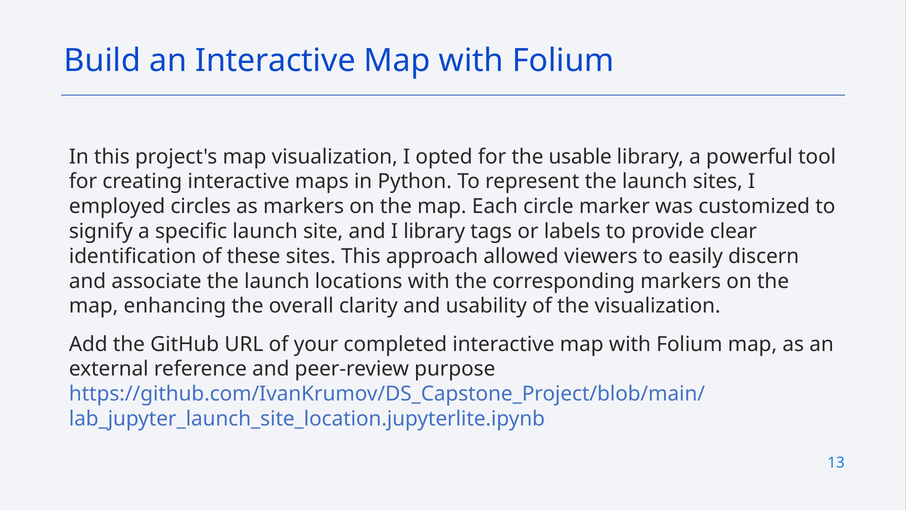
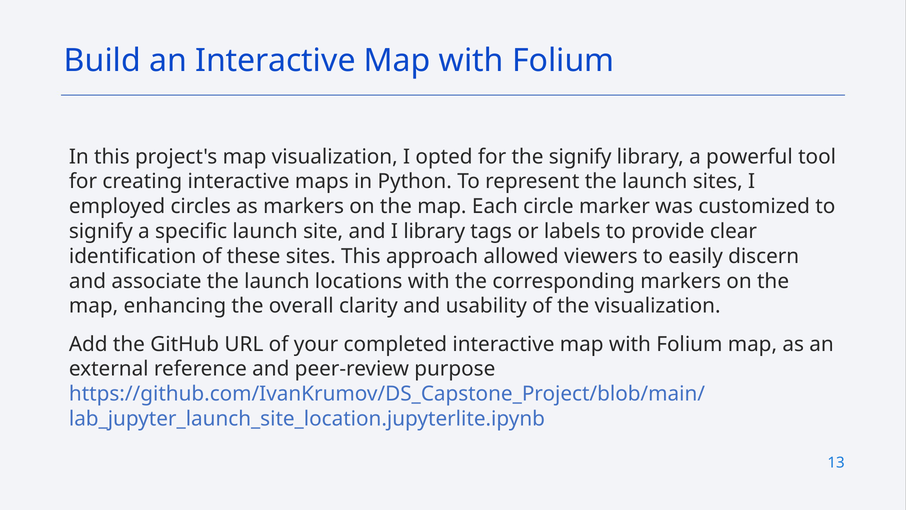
the usable: usable -> signify
